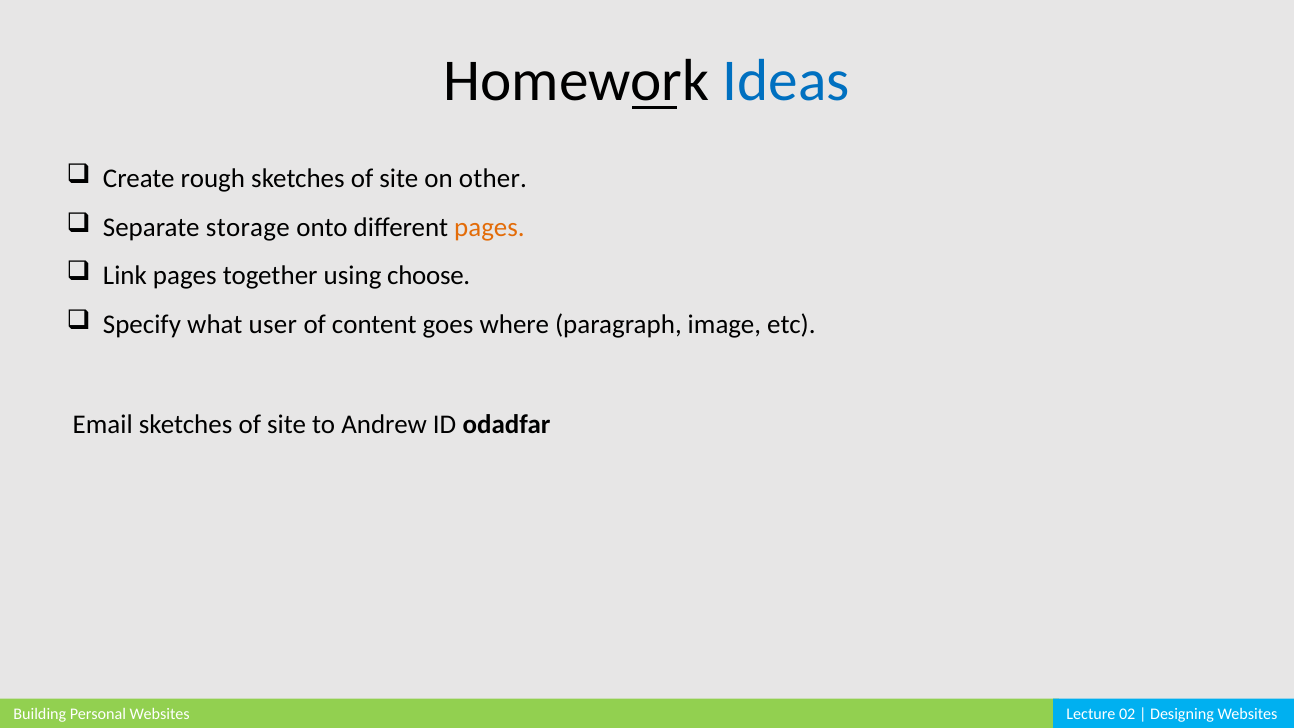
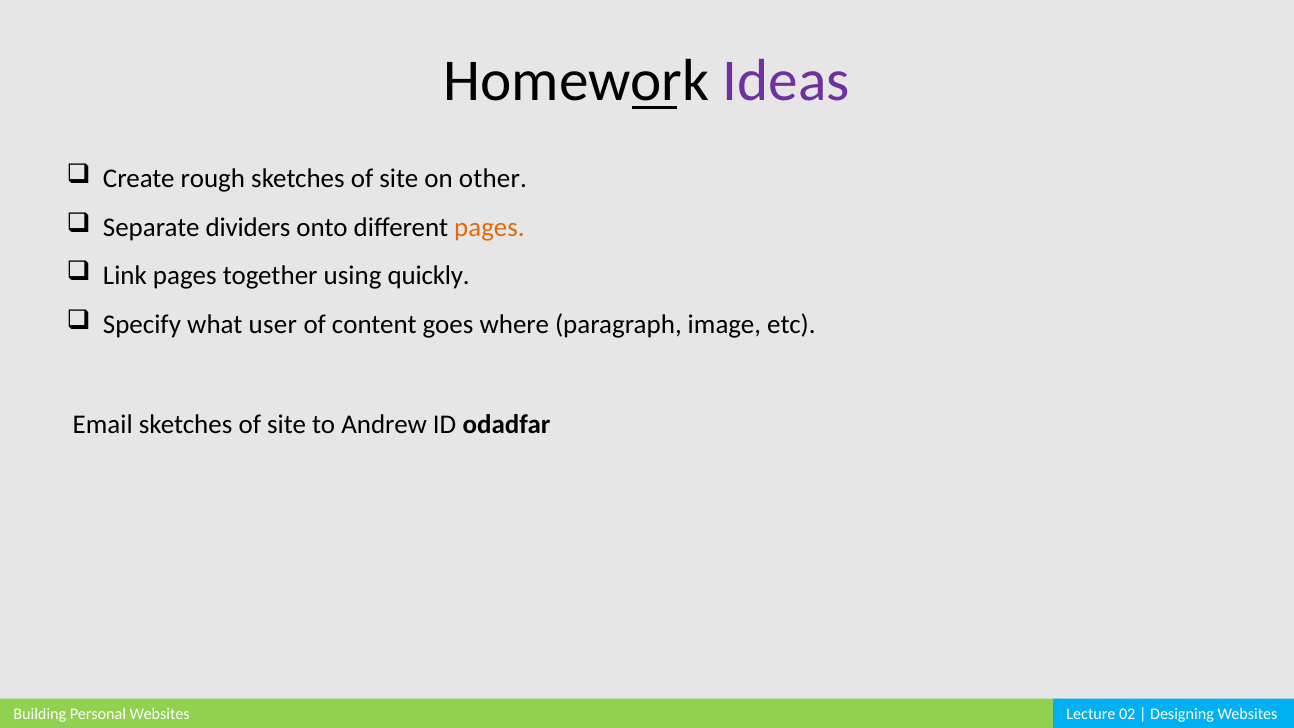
Ideas colour: blue -> purple
storage: storage -> dividers
choose: choose -> quickly
